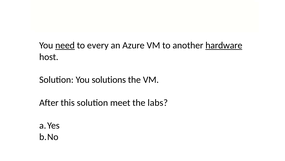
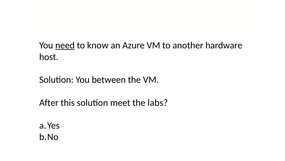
every: every -> know
hardware underline: present -> none
solutions: solutions -> between
